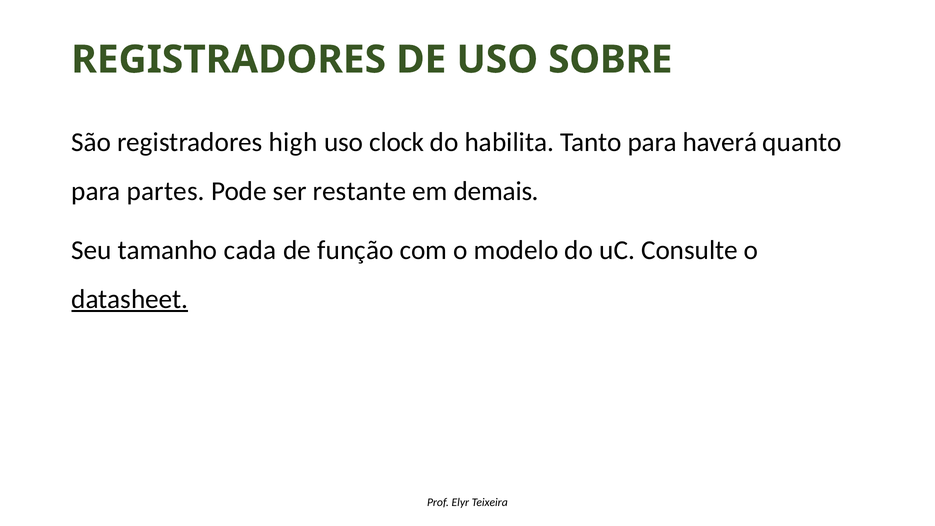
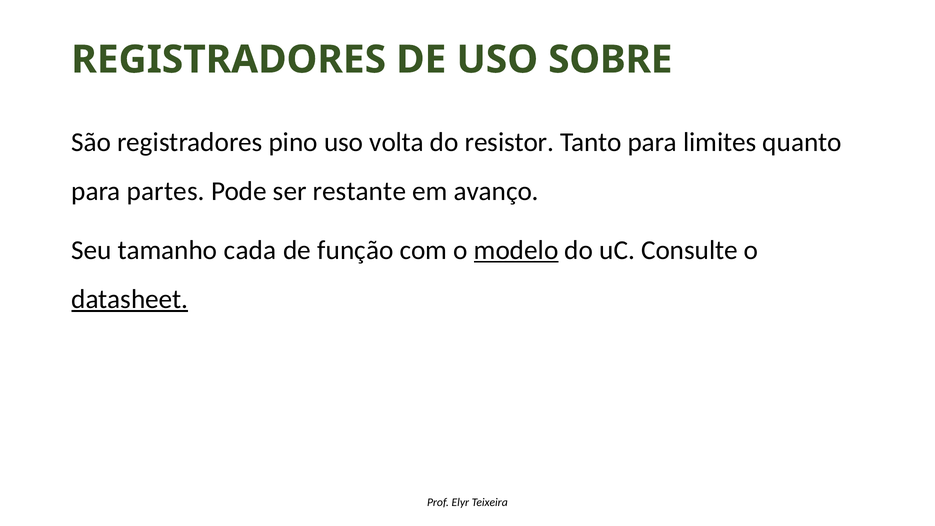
high: high -> pino
clock: clock -> volta
habilita: habilita -> resistor
haverá: haverá -> limites
demais: demais -> avanço
modelo underline: none -> present
